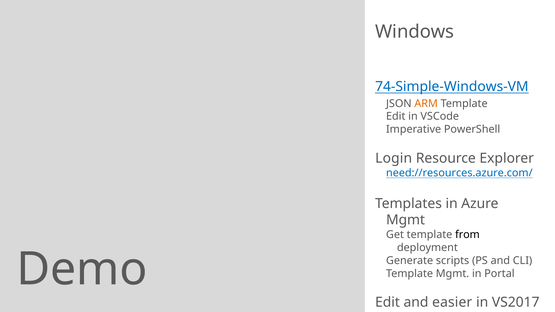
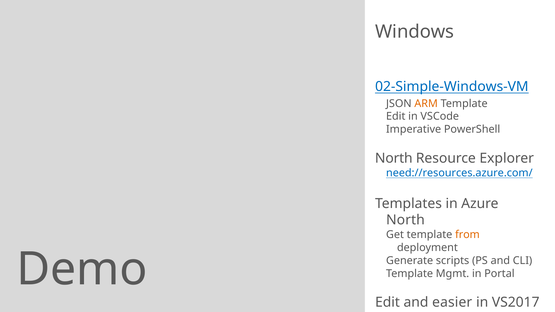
74-Simple-Windows-VM: 74-Simple-Windows-VM -> 02-Simple-Windows-VM
Login at (394, 158): Login -> North
Mgmt at (406, 220): Mgmt -> North
from colour: black -> orange
